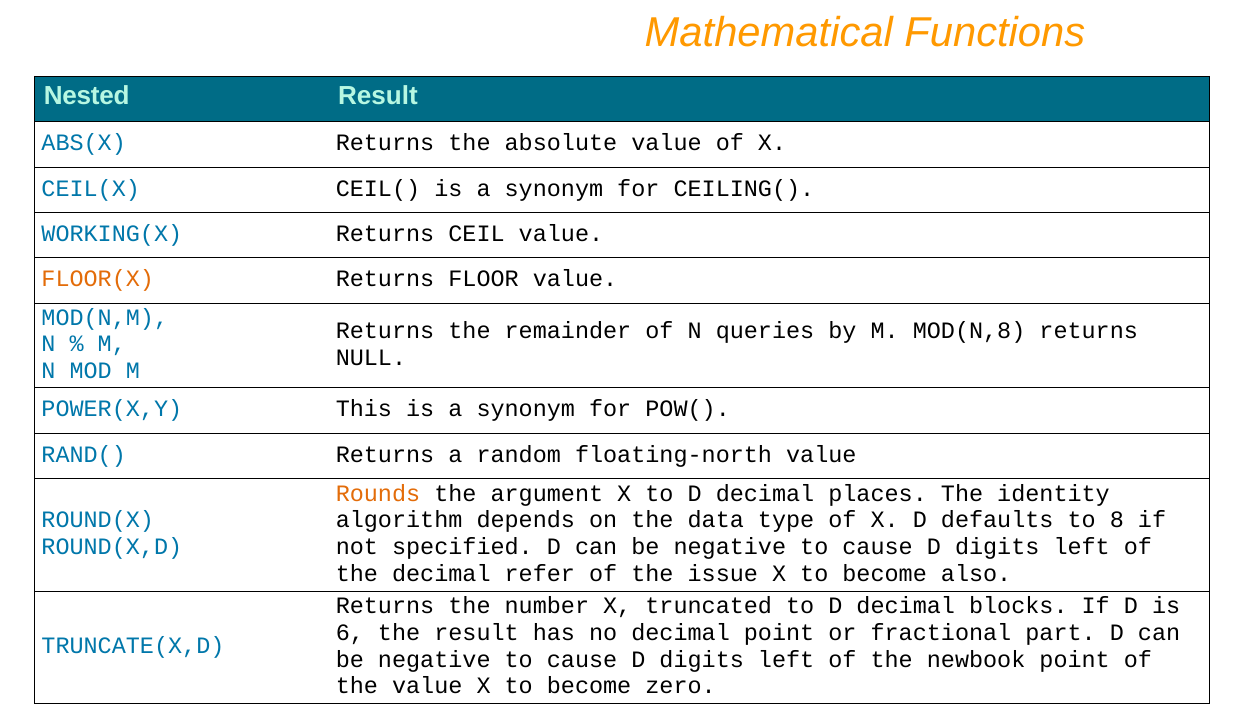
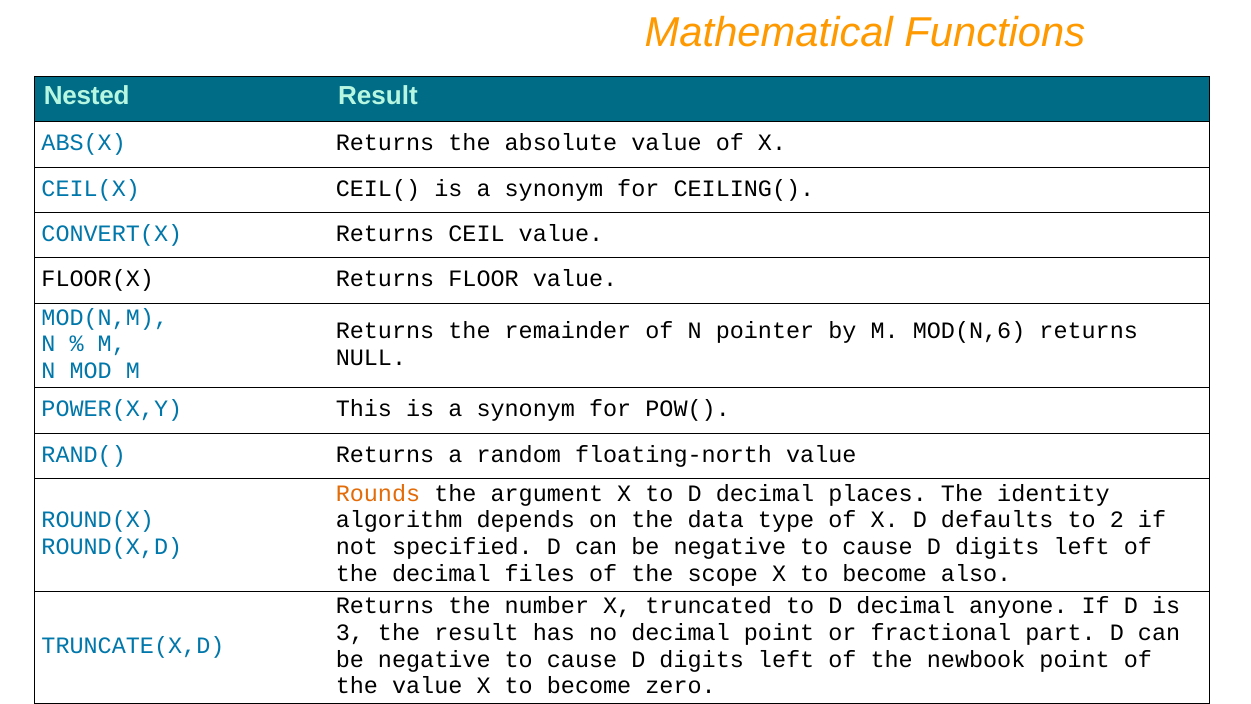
WORKING(X: WORKING(X -> CONVERT(X
FLOOR(X colour: orange -> black
queries: queries -> pointer
MOD(N,8: MOD(N,8 -> MOD(N,6
8: 8 -> 2
refer: refer -> files
issue: issue -> scope
blocks: blocks -> anyone
6: 6 -> 3
